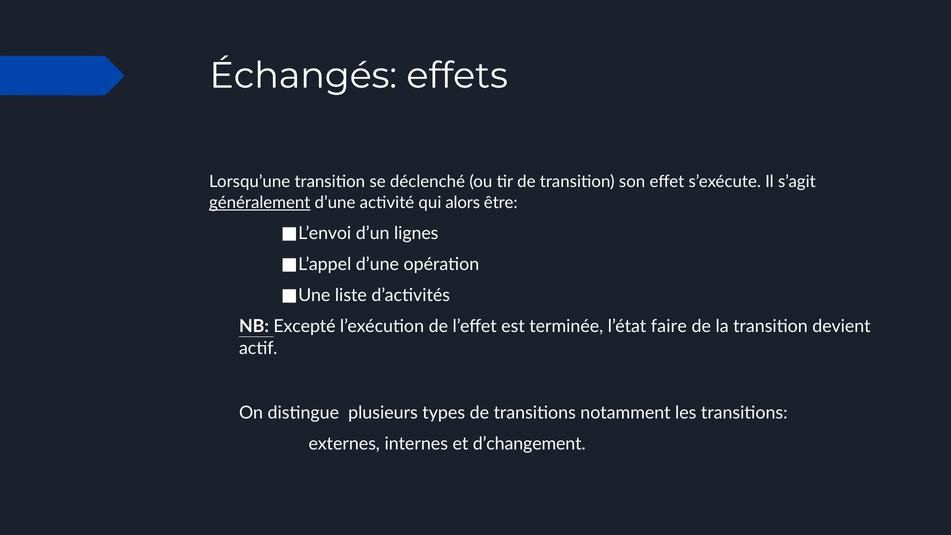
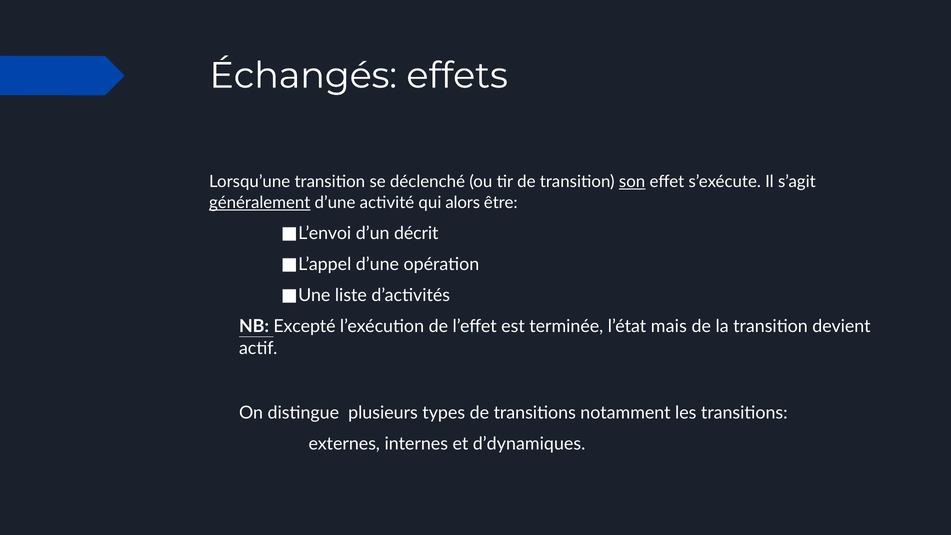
son underline: none -> present
lignes: lignes -> décrit
faire: faire -> mais
d’changement: d’changement -> d’dynamiques
